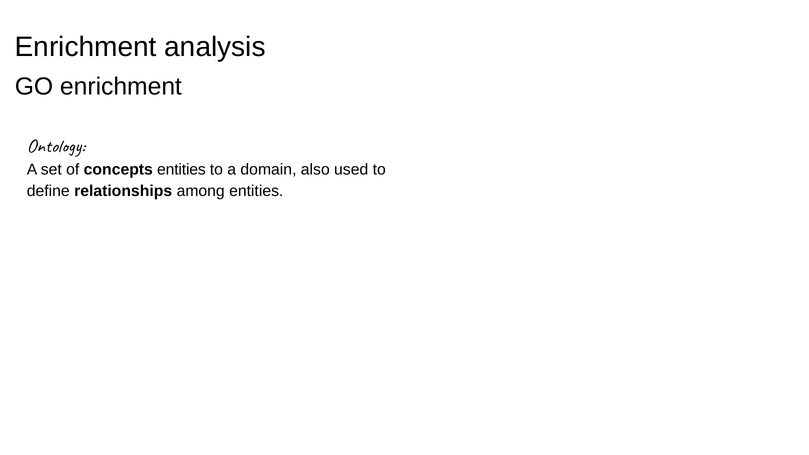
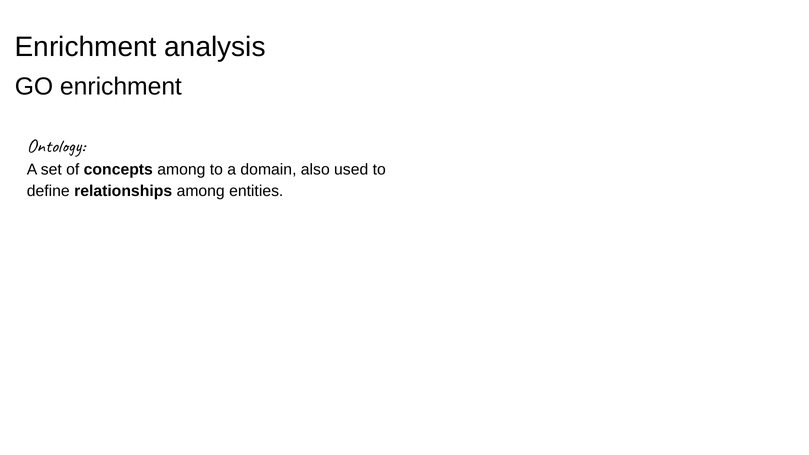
concepts entities: entities -> among
